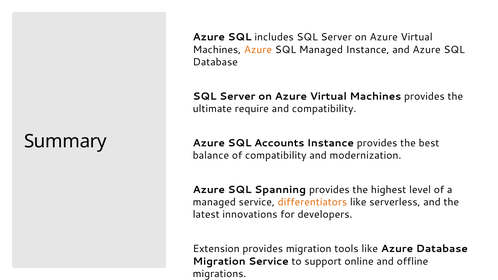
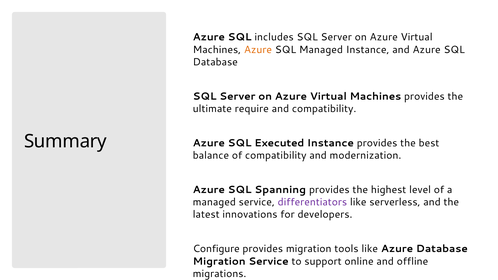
Accounts: Accounts -> Executed
differentiators colour: orange -> purple
Extension: Extension -> Configure
